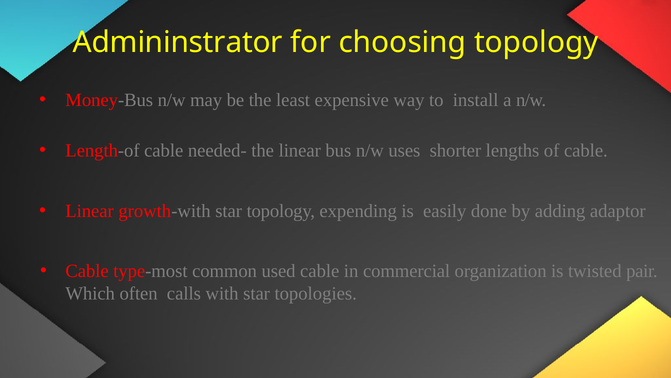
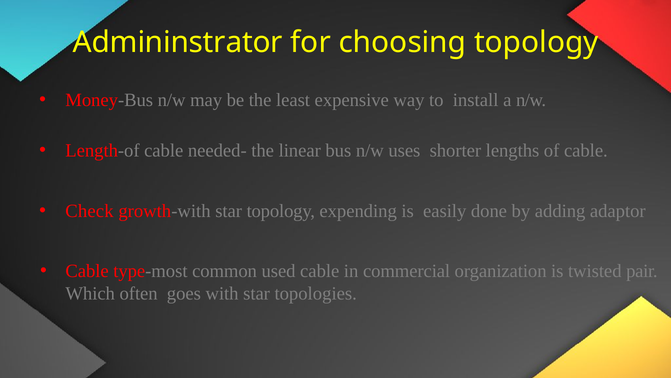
Linear at (90, 211): Linear -> Check
calls: calls -> goes
